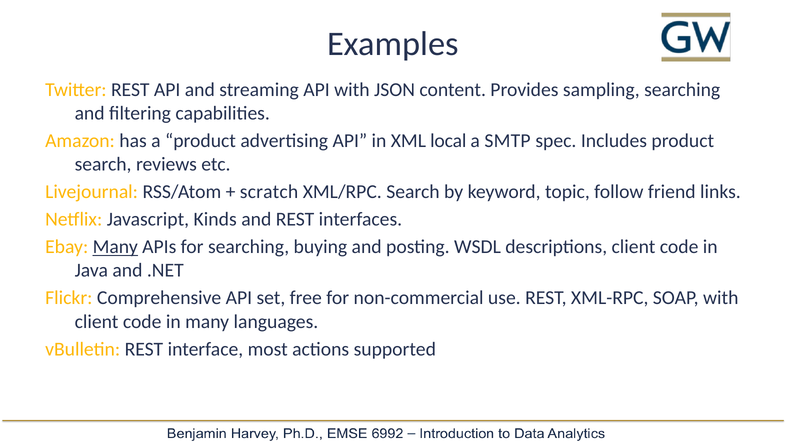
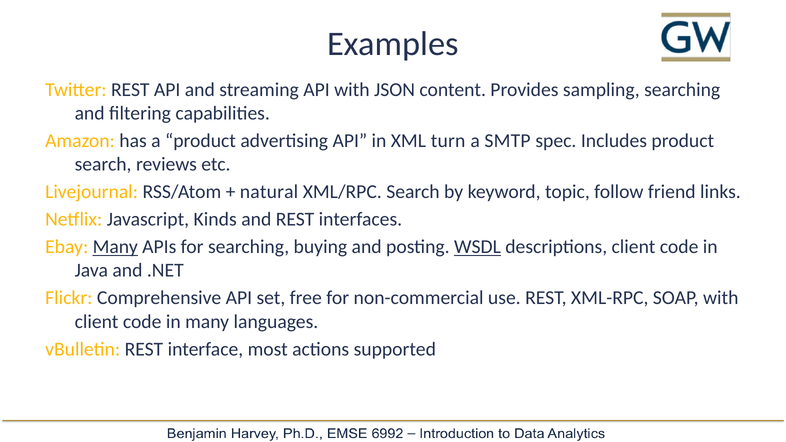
local: local -> turn
scratch: scratch -> natural
WSDL underline: none -> present
